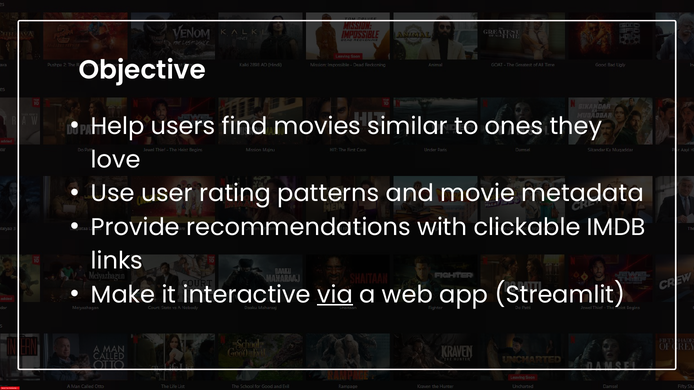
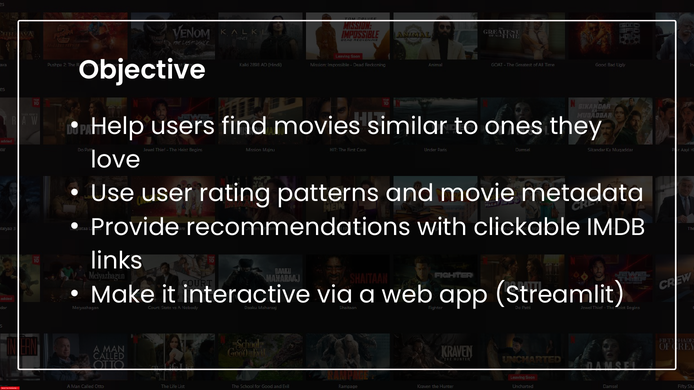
via underline: present -> none
